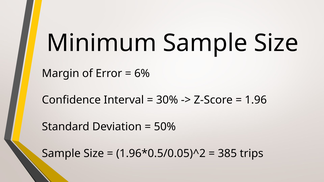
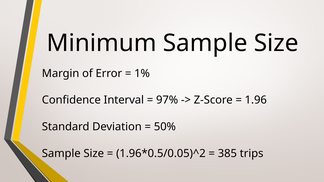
6%: 6% -> 1%
30%: 30% -> 97%
